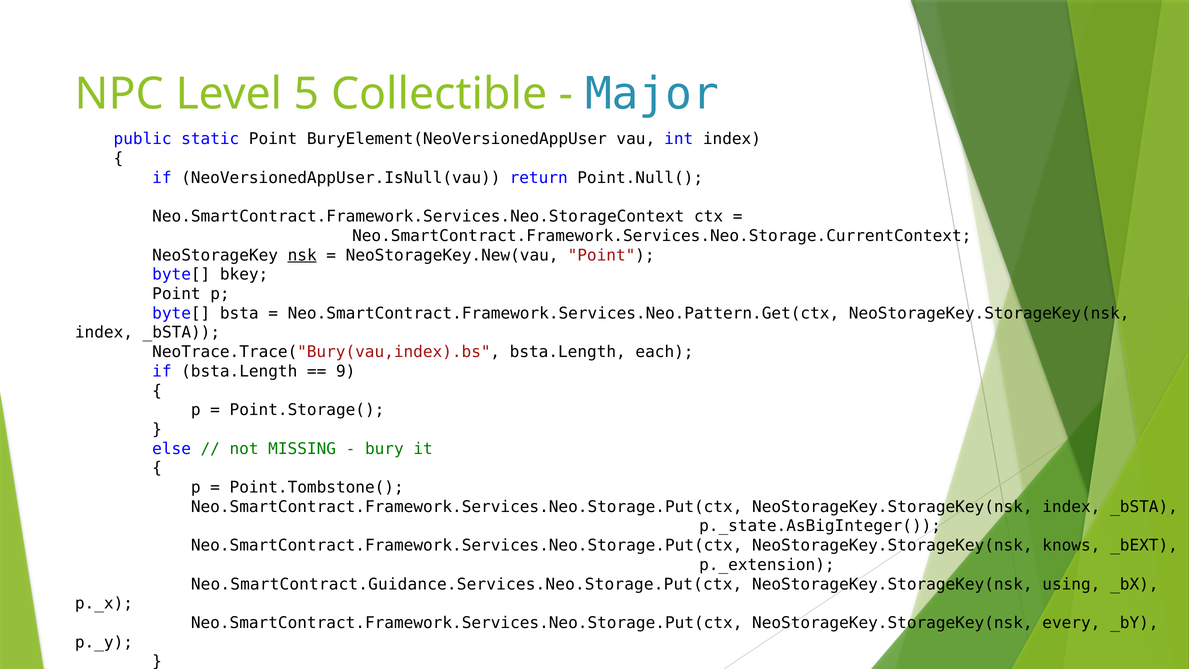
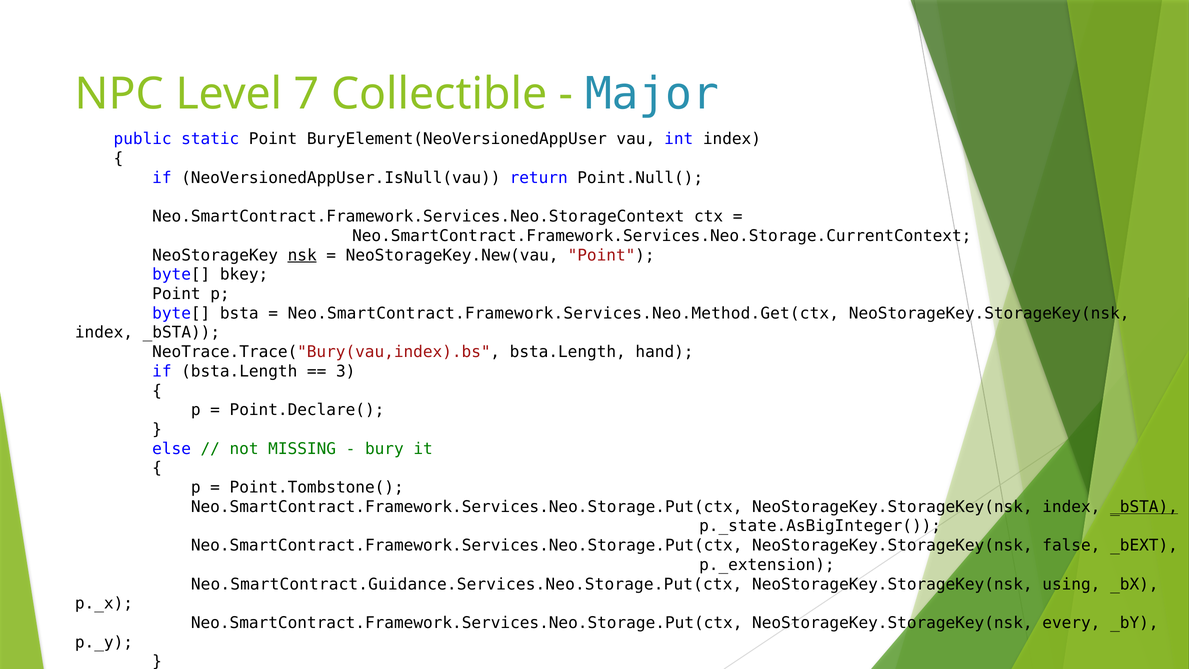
5: 5 -> 7
Neo.SmartContract.Framework.Services.Neo.Pattern.Get(ctx: Neo.SmartContract.Framework.Services.Neo.Pattern.Get(ctx -> Neo.SmartContract.Framework.Services.Neo.Method.Get(ctx
each: each -> hand
9: 9 -> 3
Point.Storage(: Point.Storage( -> Point.Declare(
_bSTA at (1144, 507) underline: none -> present
knows: knows -> false
